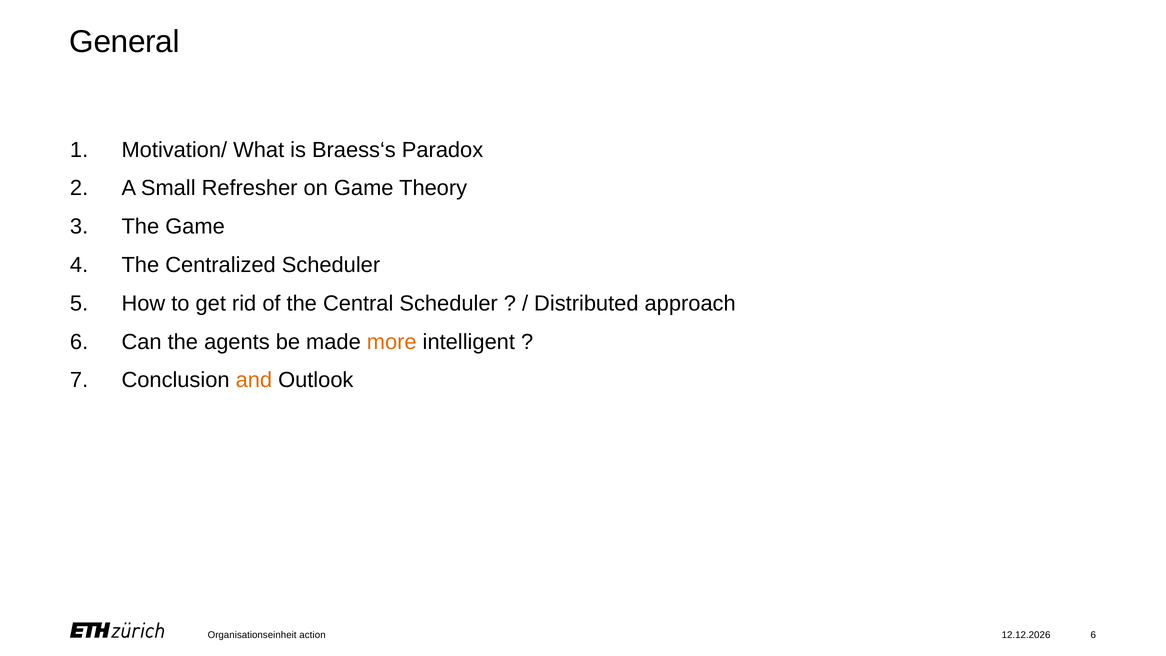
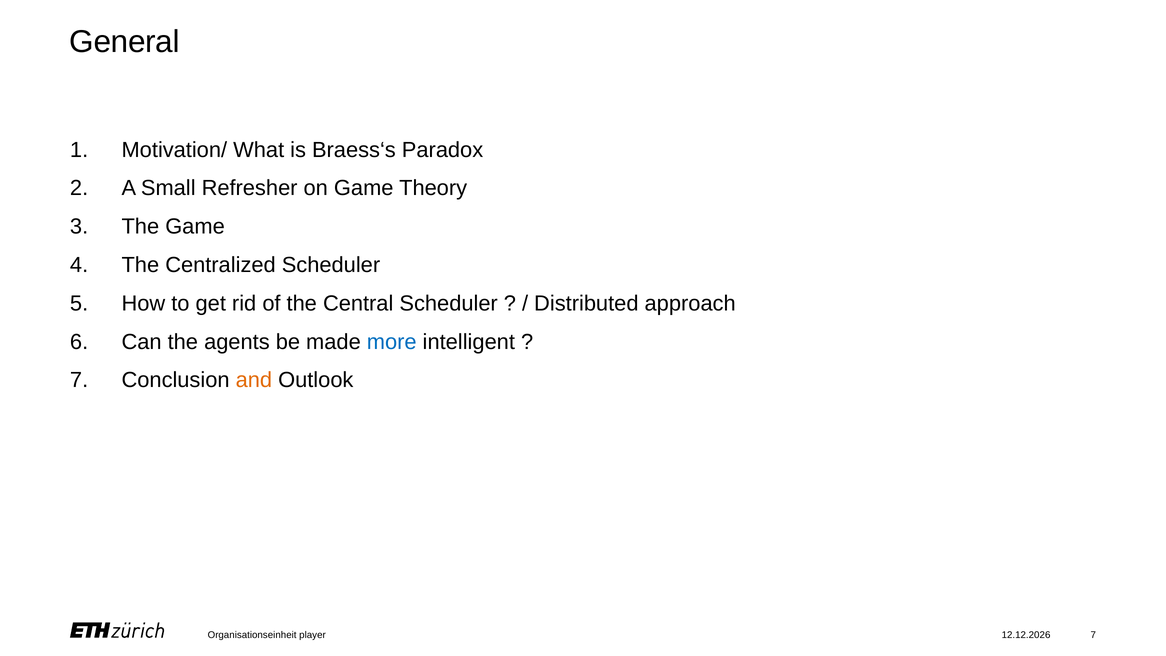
more colour: orange -> blue
action: action -> player
6 at (1093, 635): 6 -> 7
